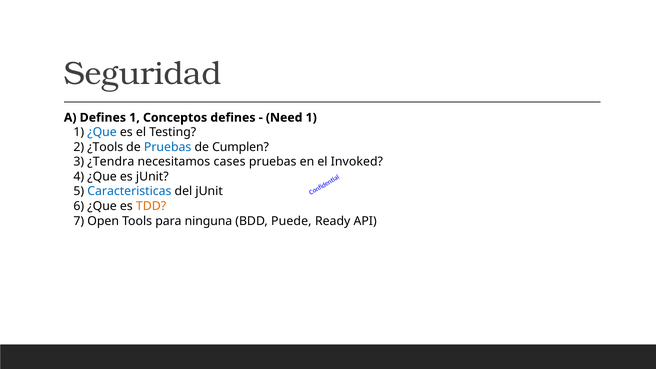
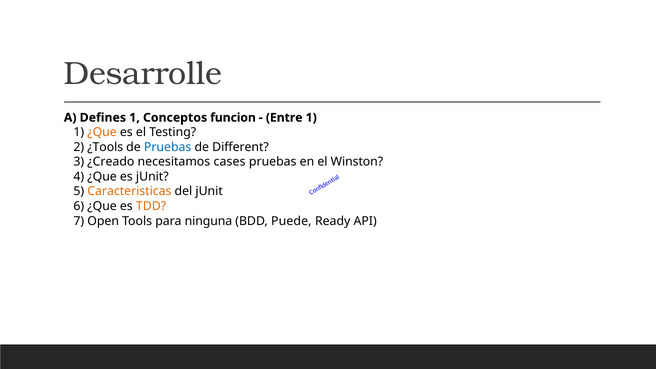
Seguridad: Seguridad -> Desarrolle
Conceptos defines: defines -> funcion
Need: Need -> Entre
¿Que at (102, 132) colour: blue -> orange
Cumplen: Cumplen -> Different
¿Tendra: ¿Tendra -> ¿Creado
Invoked: Invoked -> Winston
Caracteristicas colour: blue -> orange
